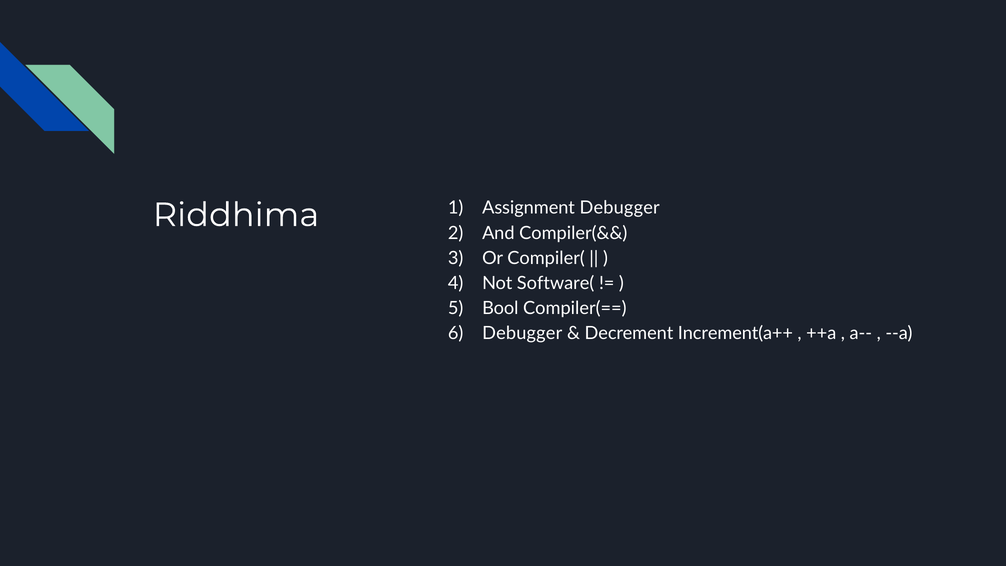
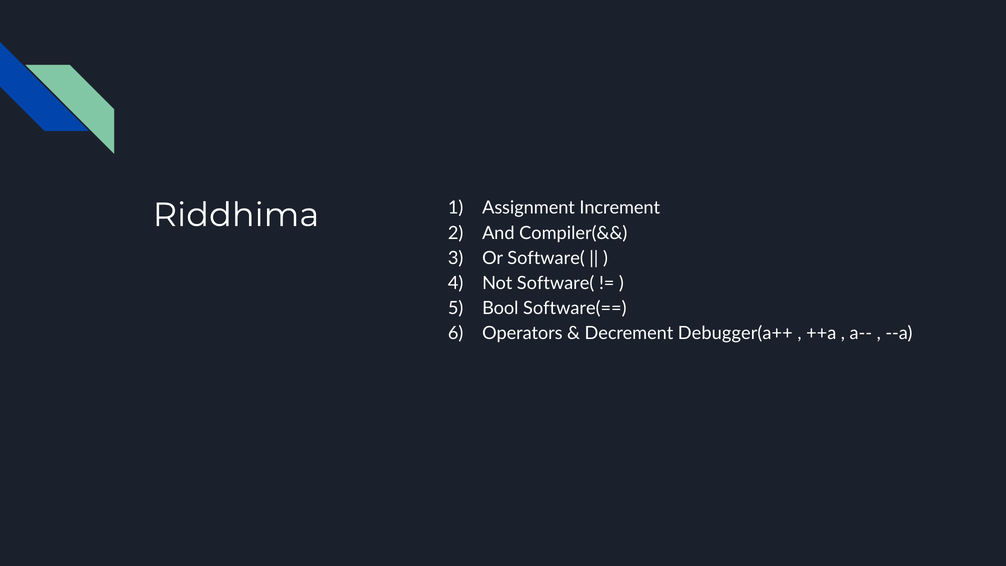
Assignment Debugger: Debugger -> Increment
Or Compiler(: Compiler( -> Software(
Compiler(==: Compiler(== -> Software(==
Debugger at (522, 333): Debugger -> Operators
Increment(a++: Increment(a++ -> Debugger(a++
